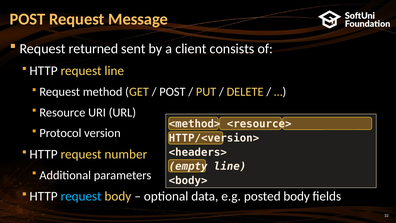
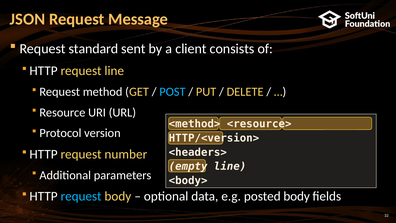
POST at (27, 19): POST -> JSON
returned: returned -> standard
POST at (172, 92) colour: white -> light blue
